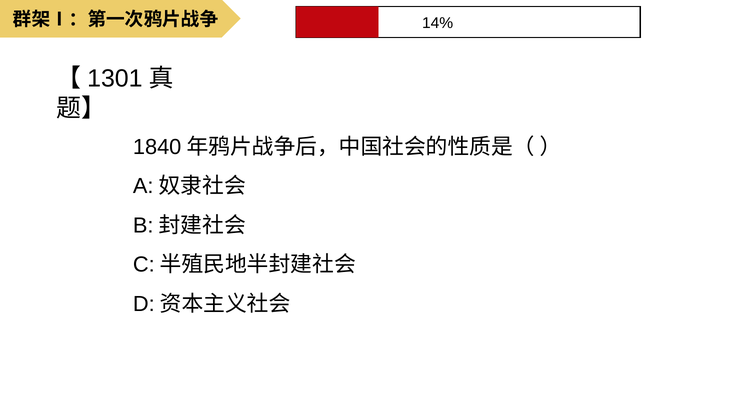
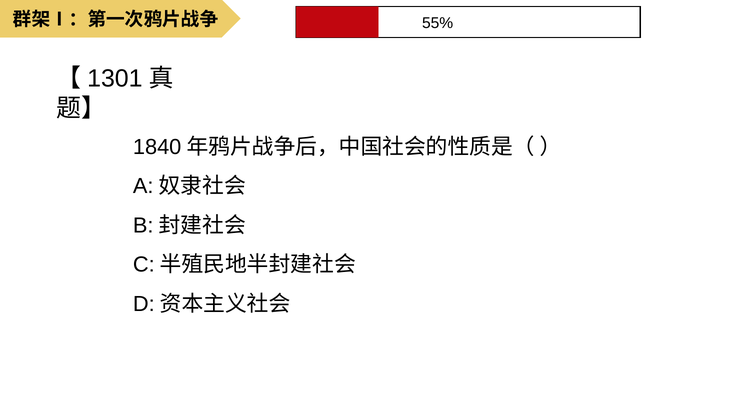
14%: 14% -> 55%
